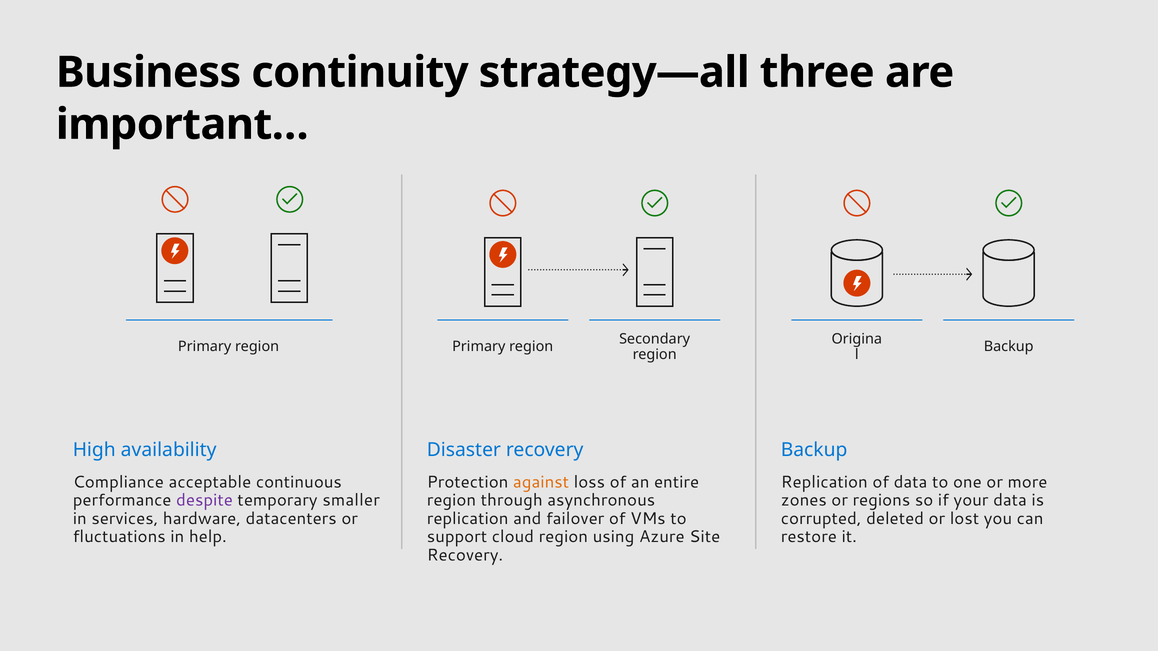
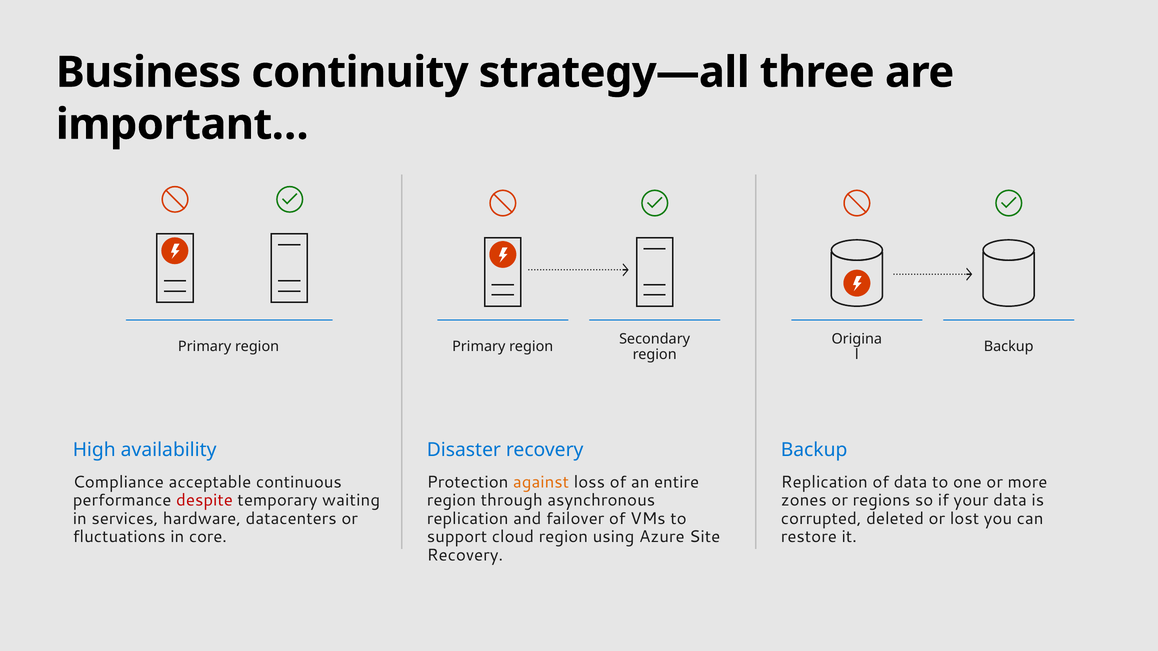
despite colour: purple -> red
smaller: smaller -> waiting
help: help -> core
